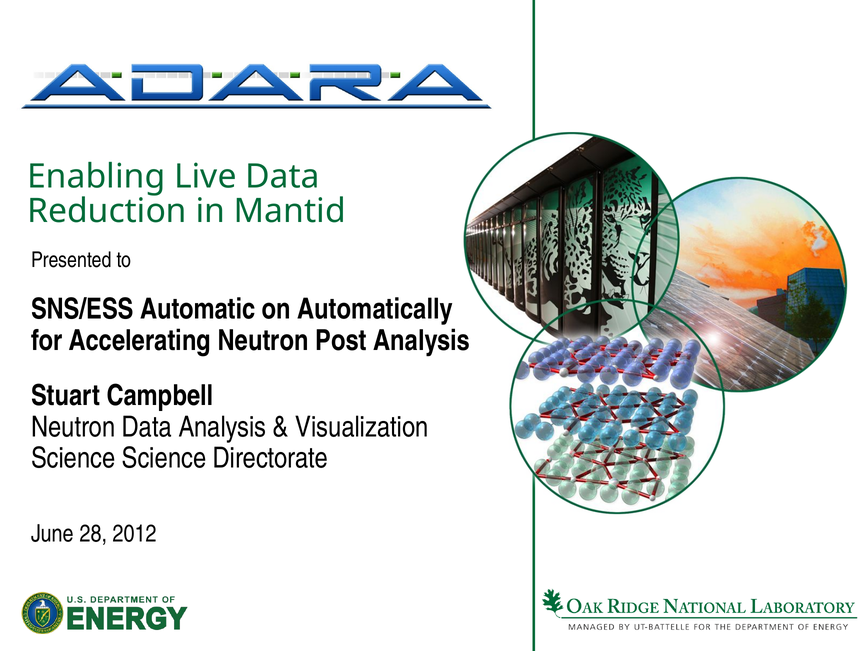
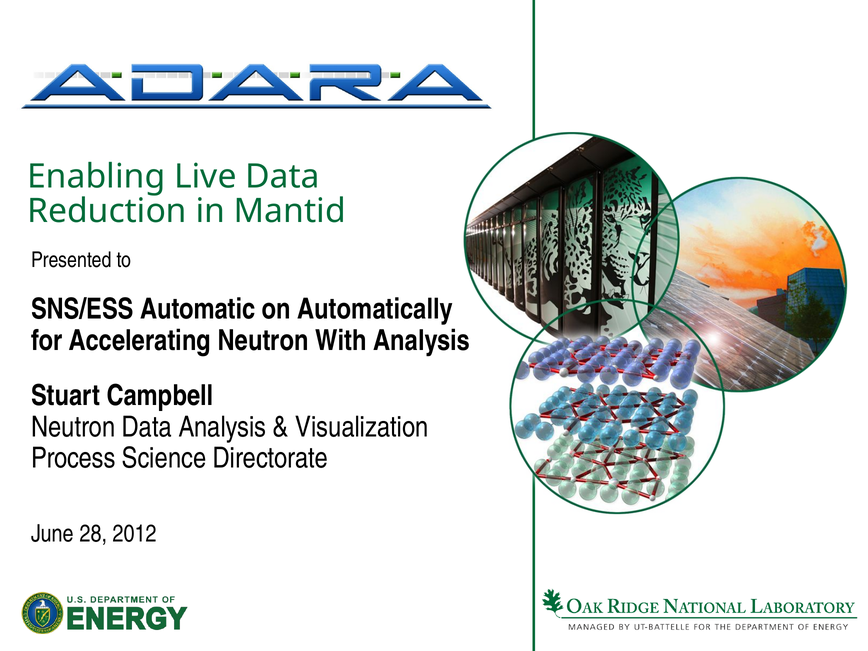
Post: Post -> With
Science at (73, 458): Science -> Process
